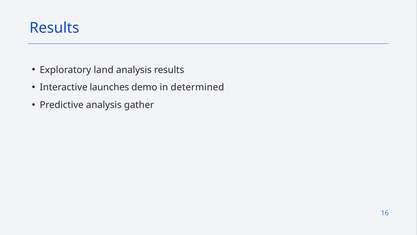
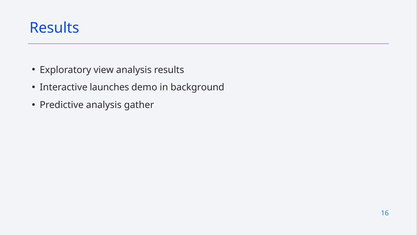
land: land -> view
determined: determined -> background
